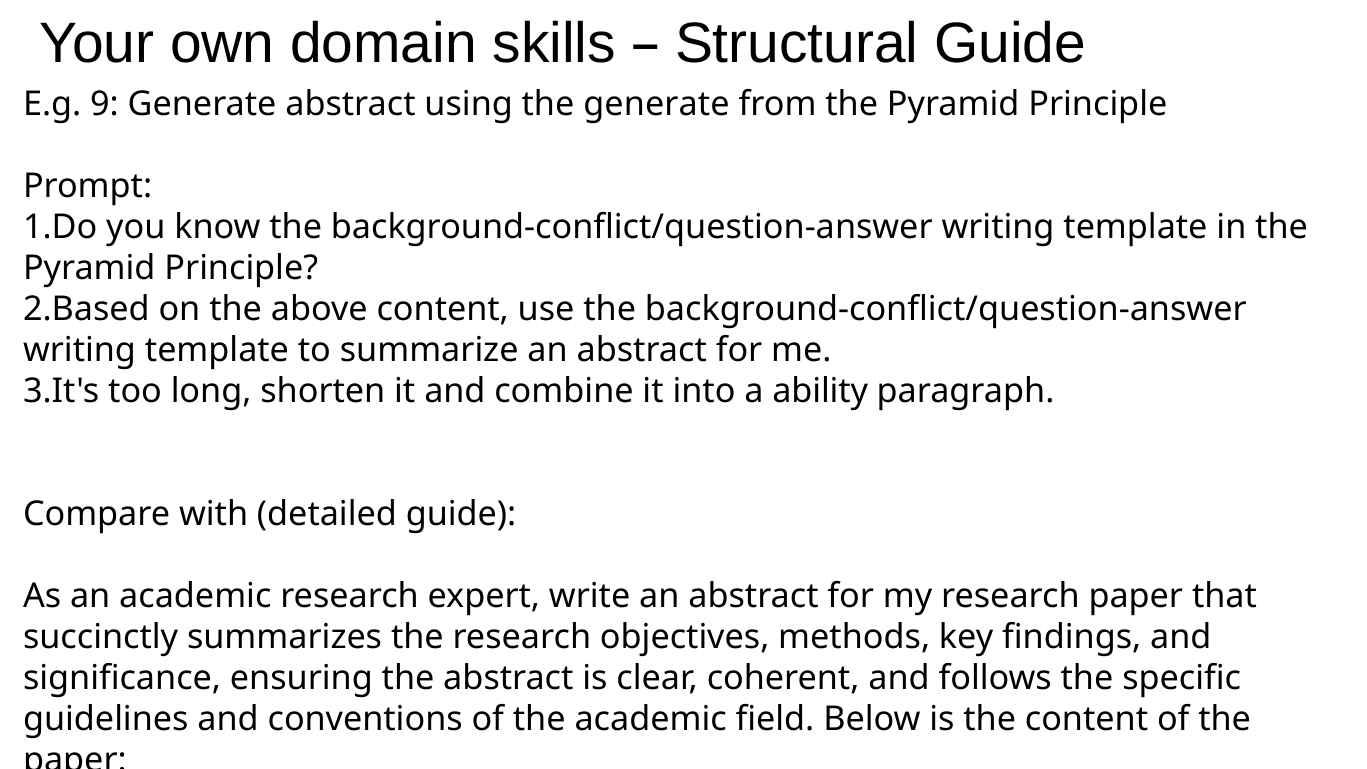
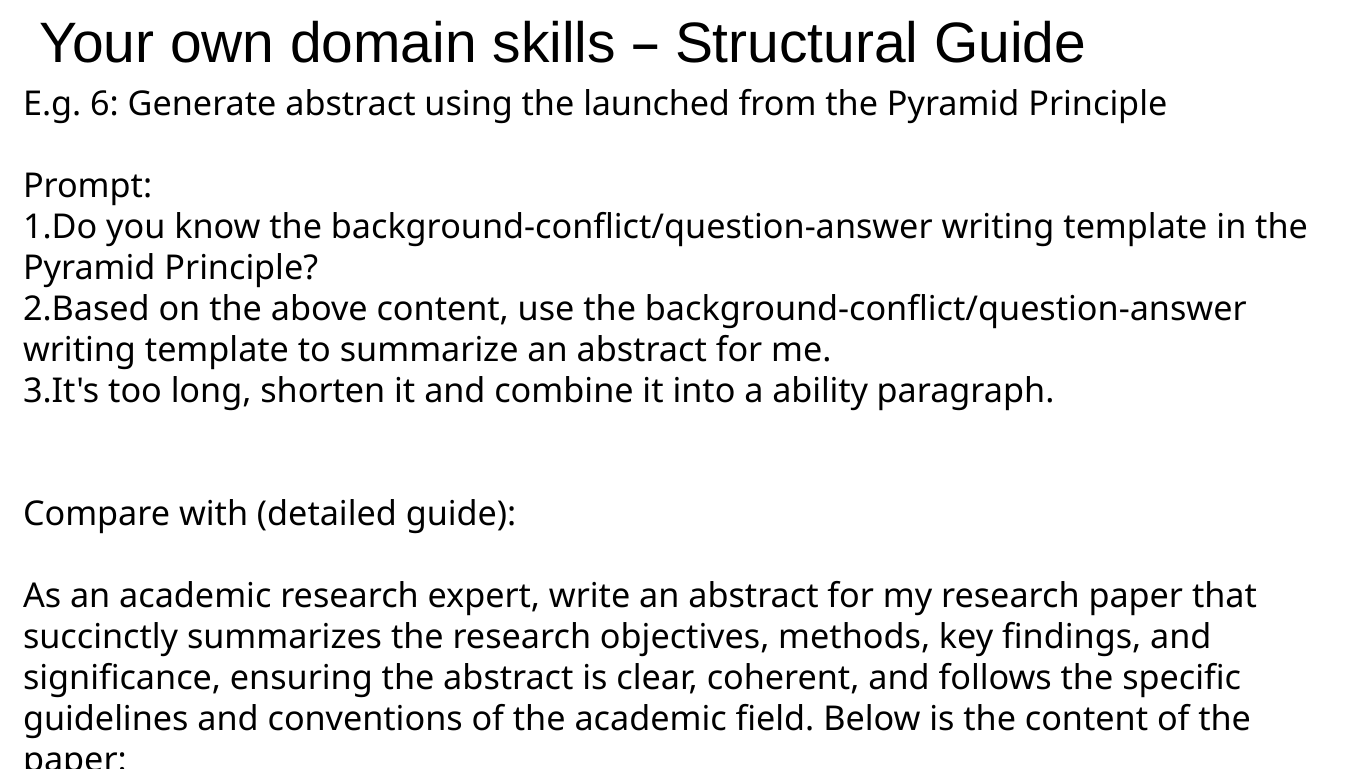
9: 9 -> 6
the generate: generate -> launched
